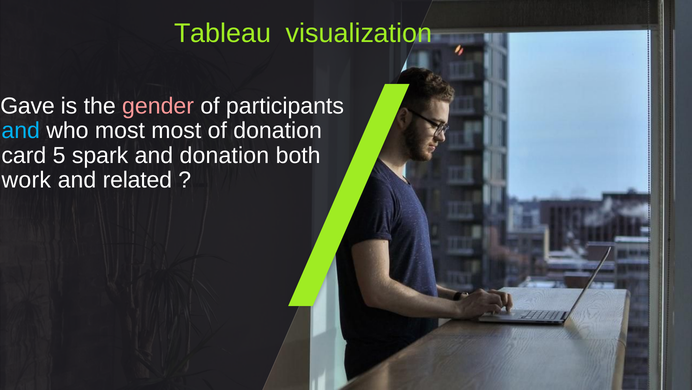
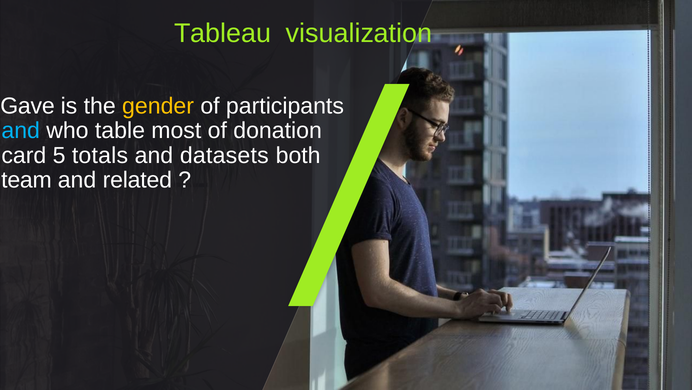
gender colour: pink -> yellow
who most: most -> table
spark: spark -> totals
and donation: donation -> datasets
work: work -> team
